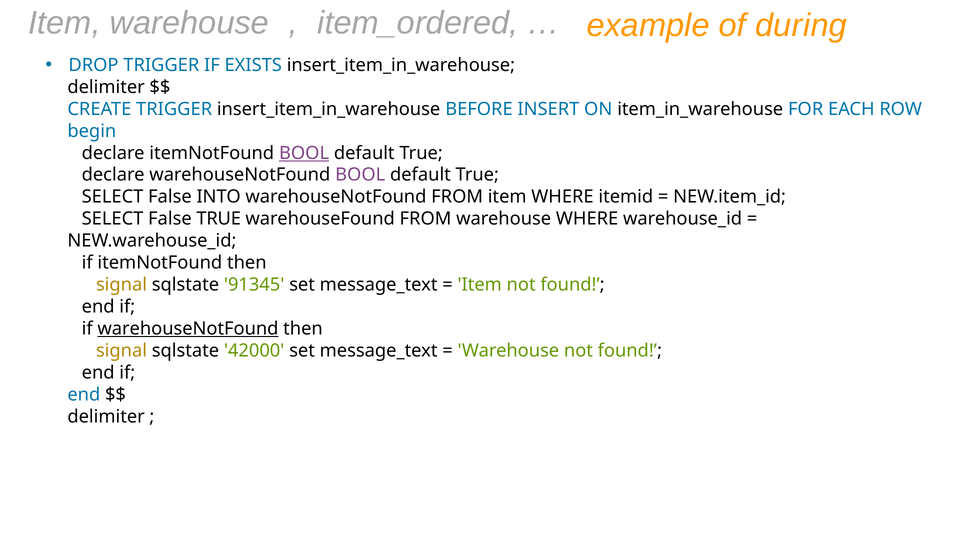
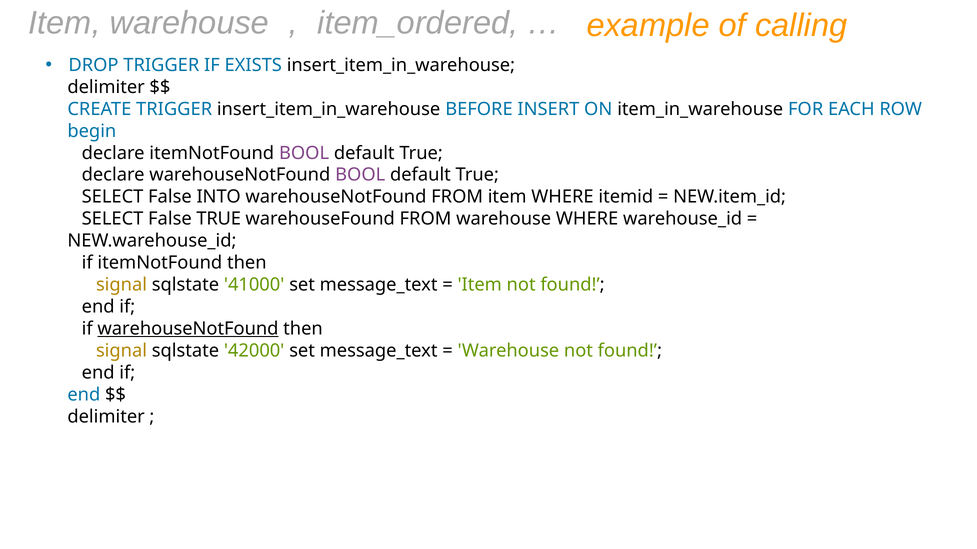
during: during -> calling
BOOL at (304, 153) underline: present -> none
91345: 91345 -> 41000
